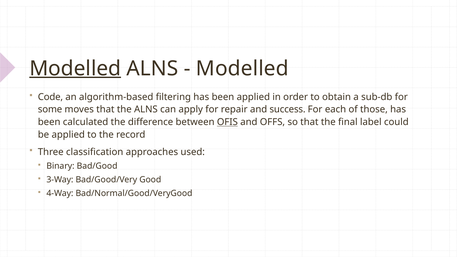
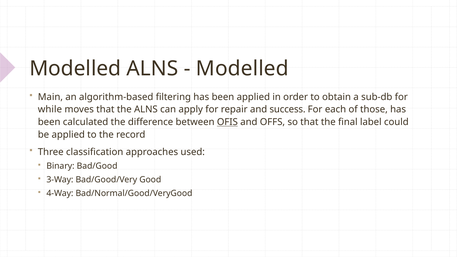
Modelled at (75, 68) underline: present -> none
Code: Code -> Main
some: some -> while
